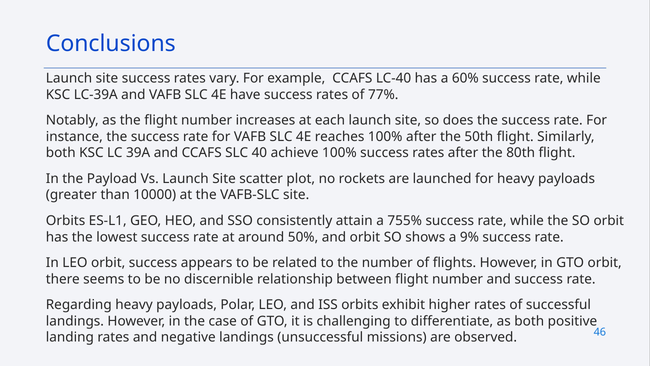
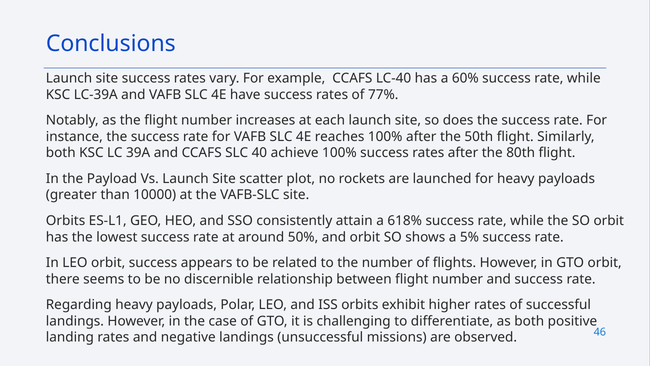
755%: 755% -> 618%
9%: 9% -> 5%
